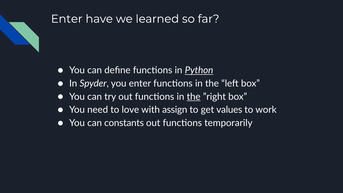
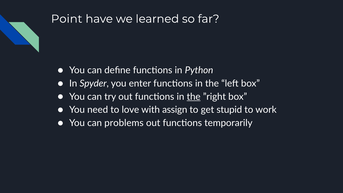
Enter at (67, 19): Enter -> Point
Python underline: present -> none
values: values -> stupid
constants: constants -> problems
